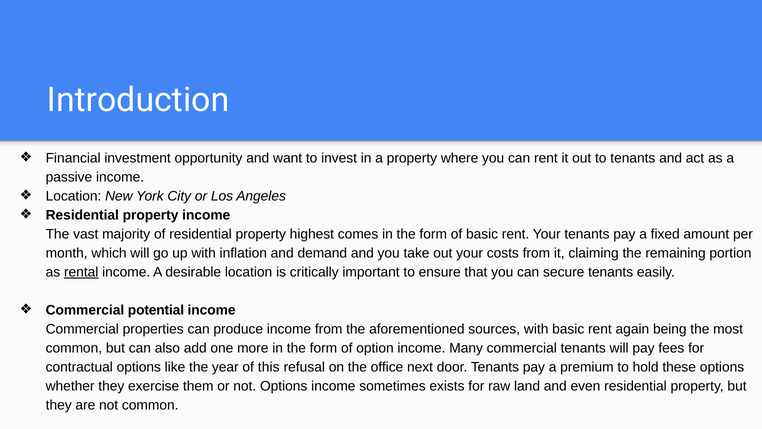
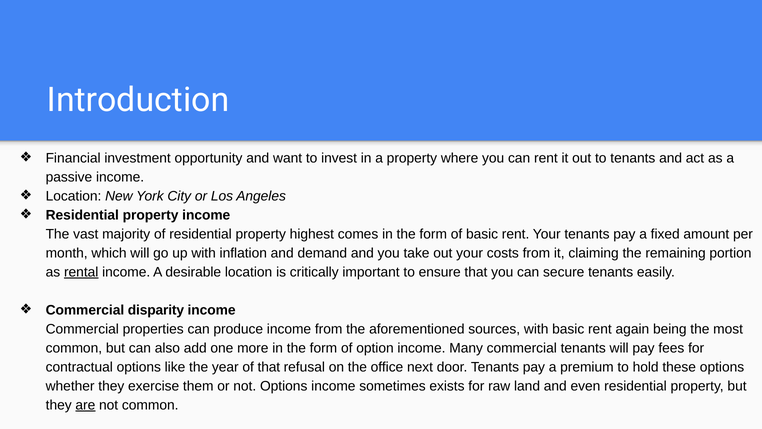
potential: potential -> disparity
of this: this -> that
are underline: none -> present
